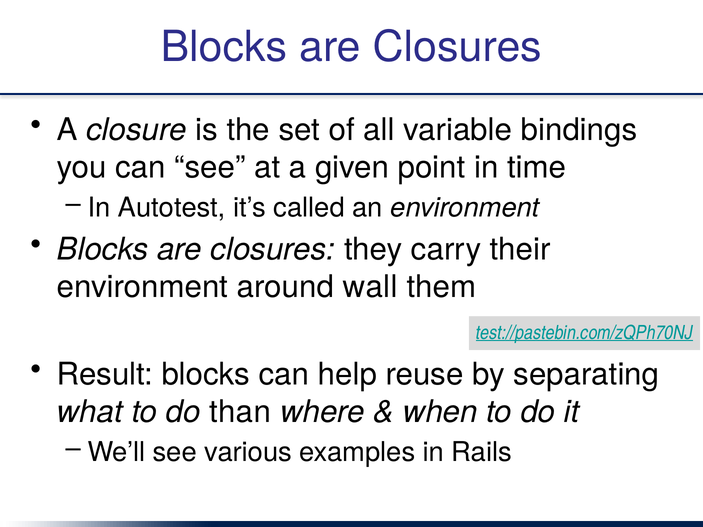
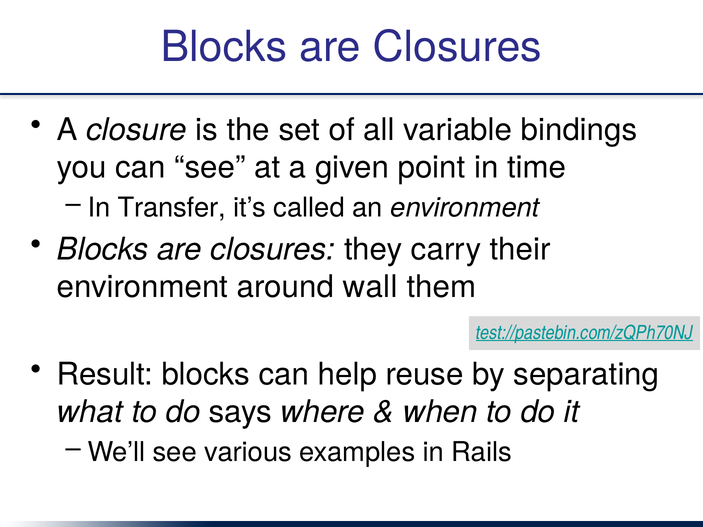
Autotest: Autotest -> Transfer
than: than -> says
